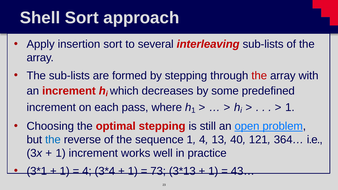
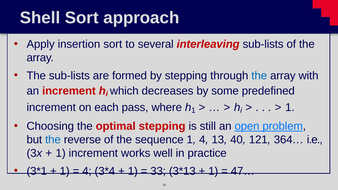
the at (259, 76) colour: red -> blue
73: 73 -> 33
43…: 43… -> 47…
